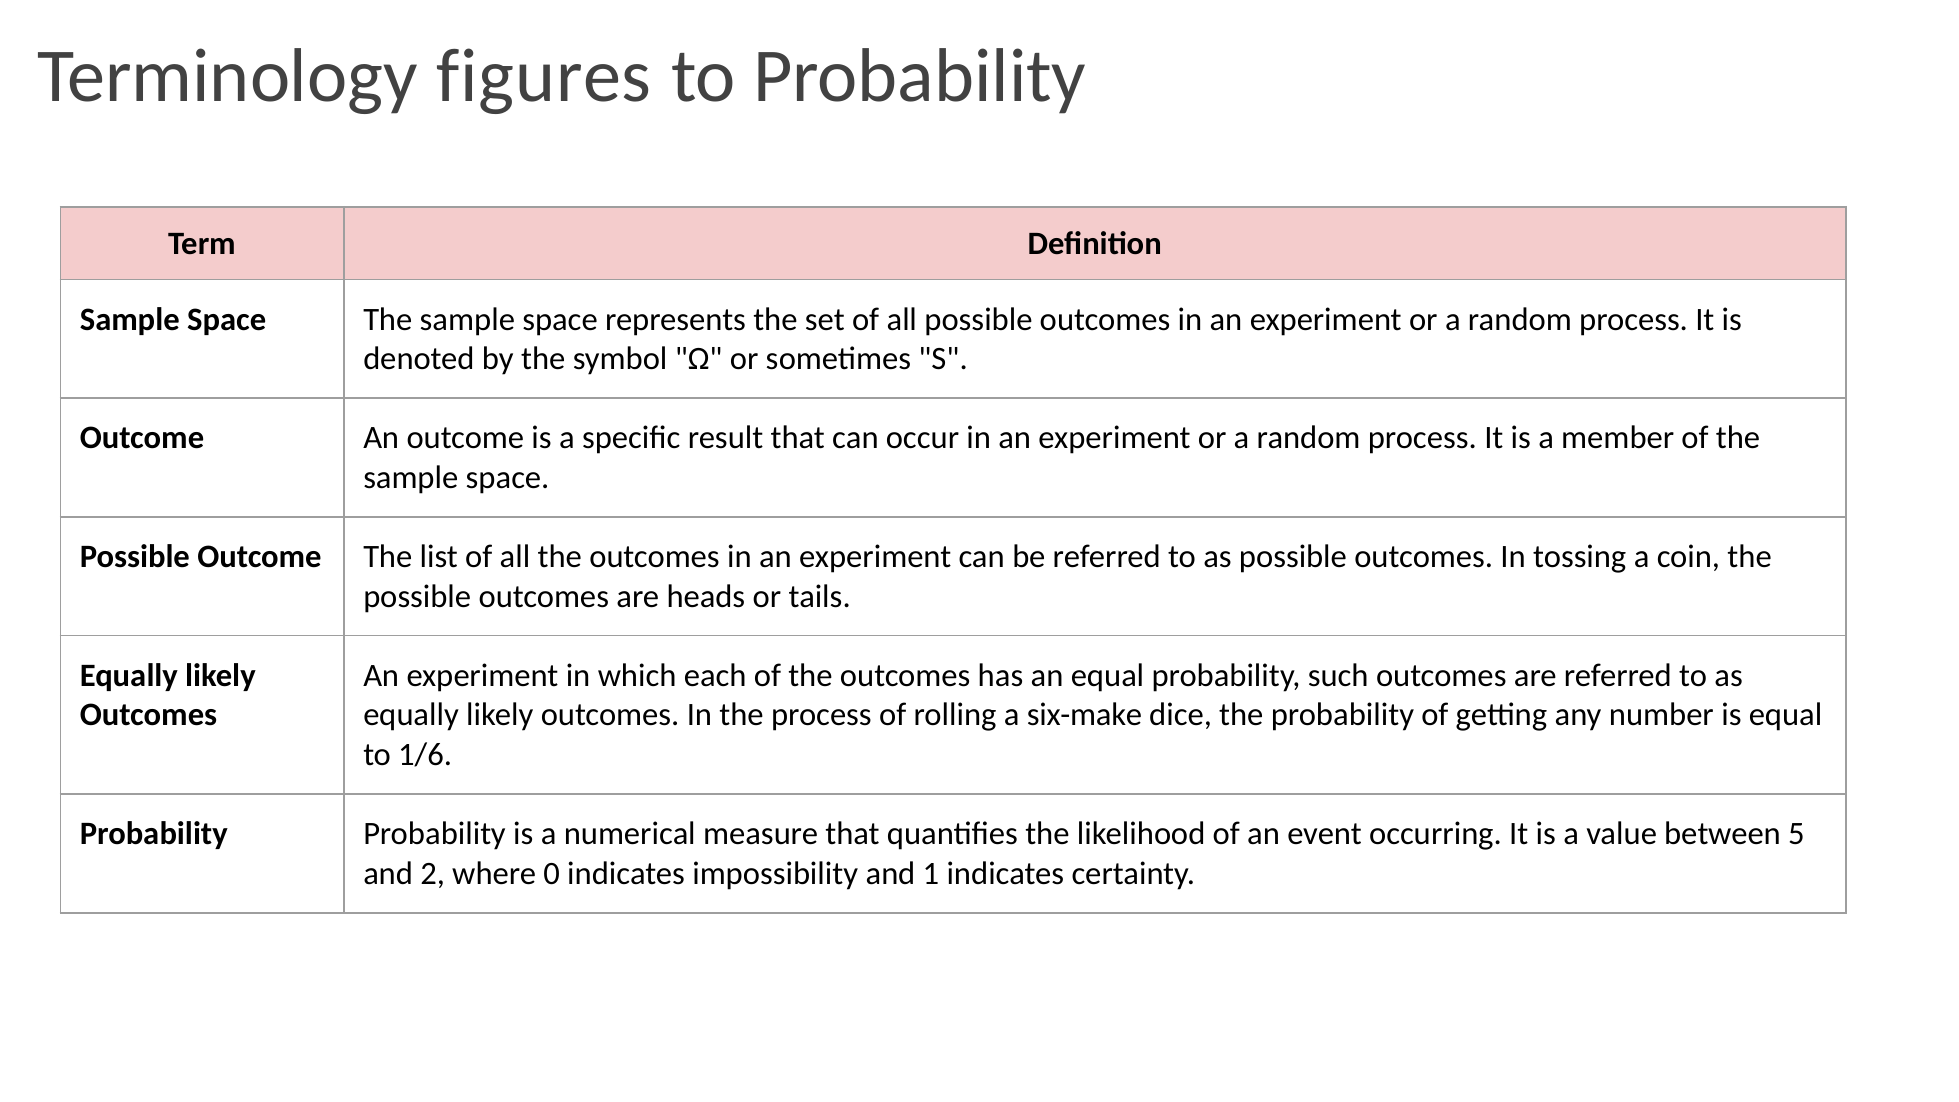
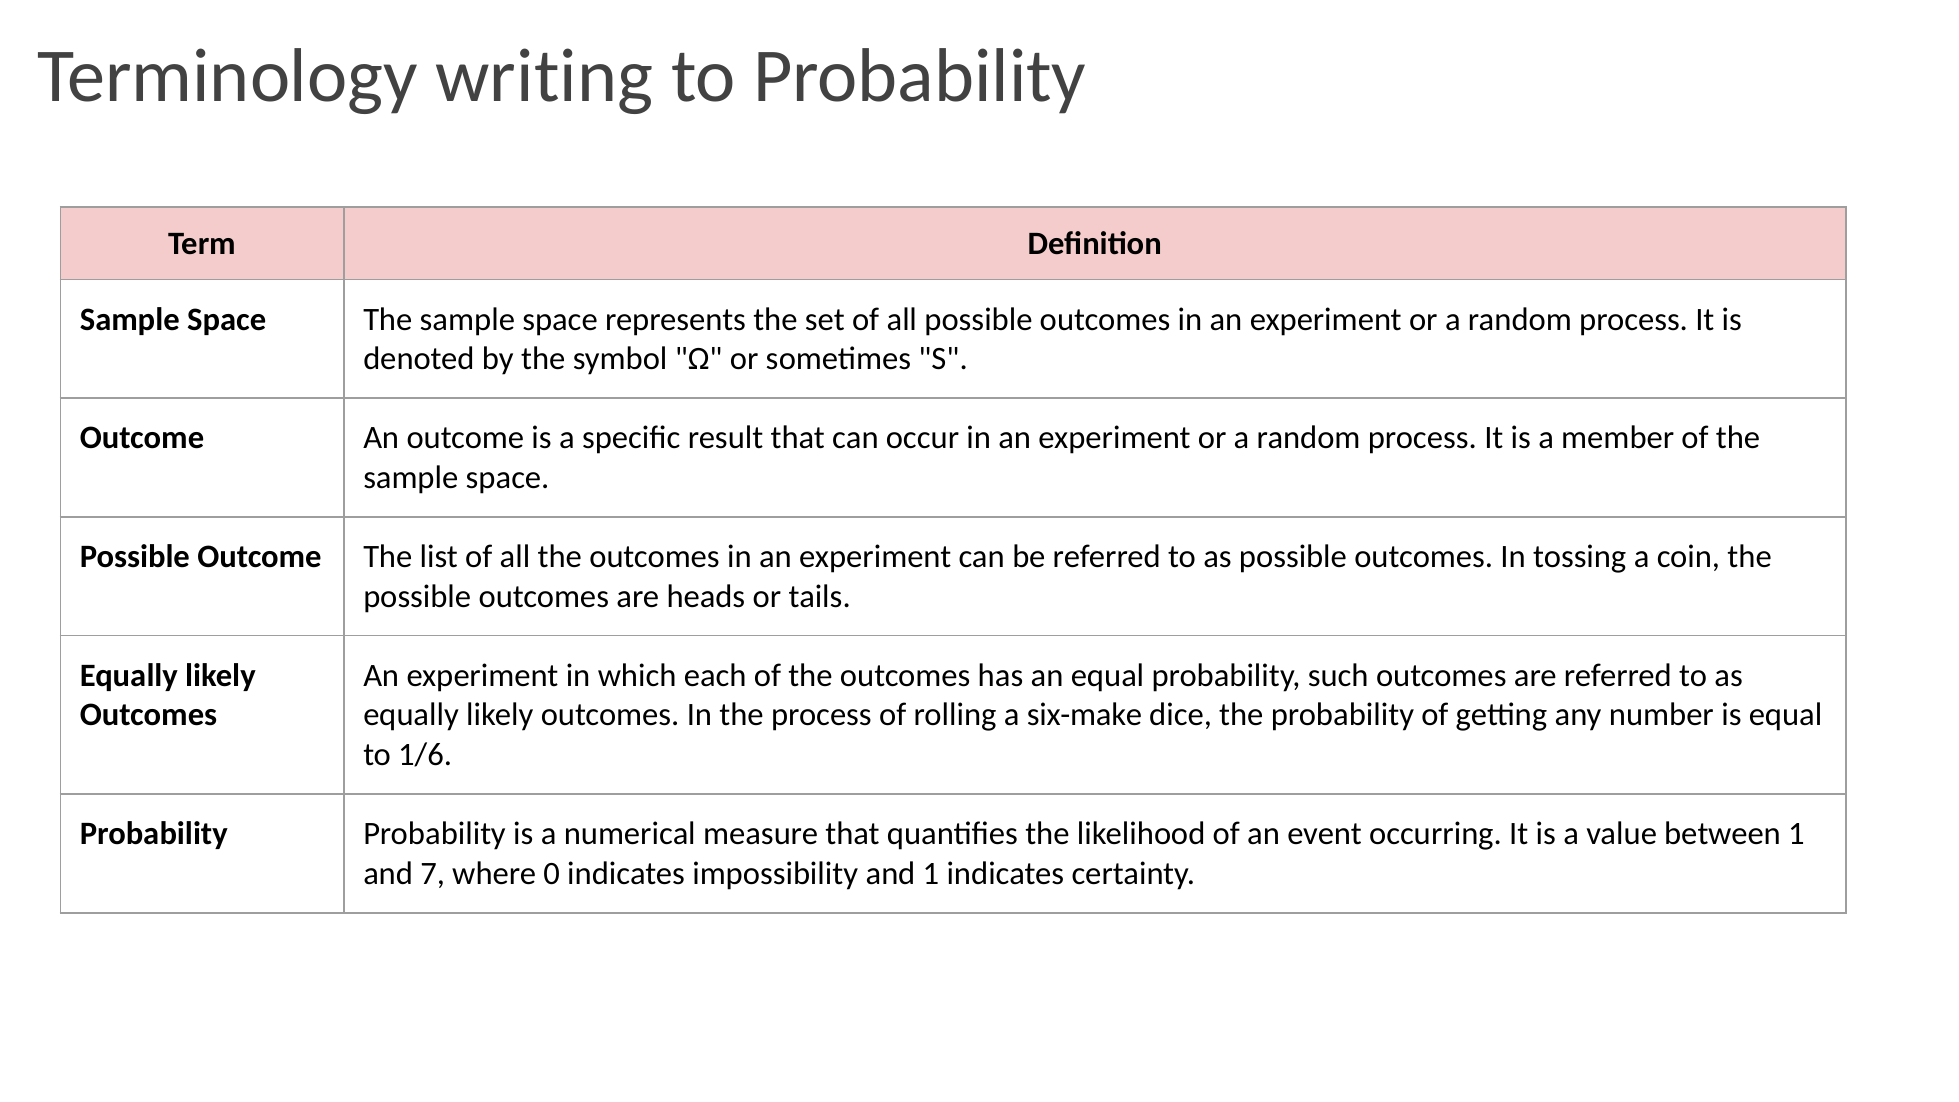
figures: figures -> writing
between 5: 5 -> 1
2: 2 -> 7
